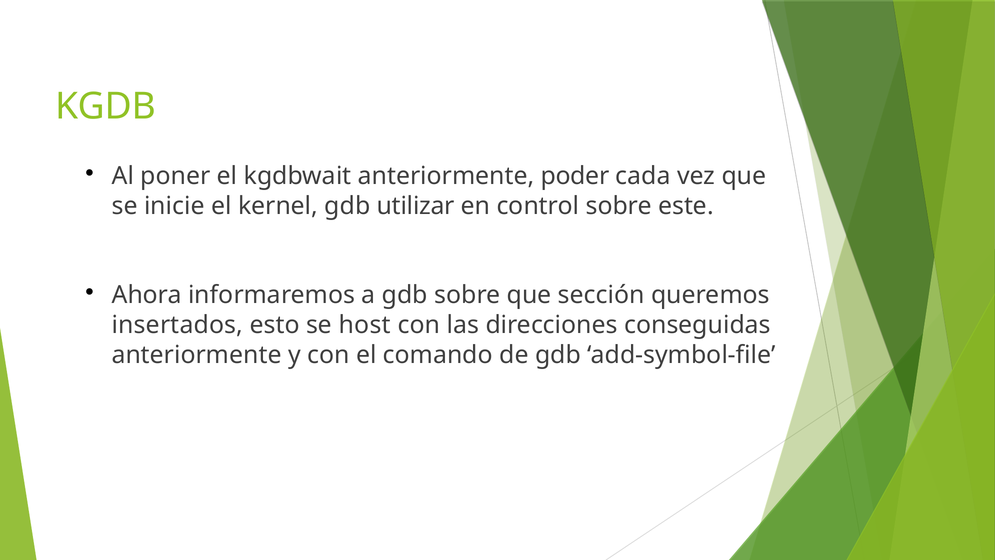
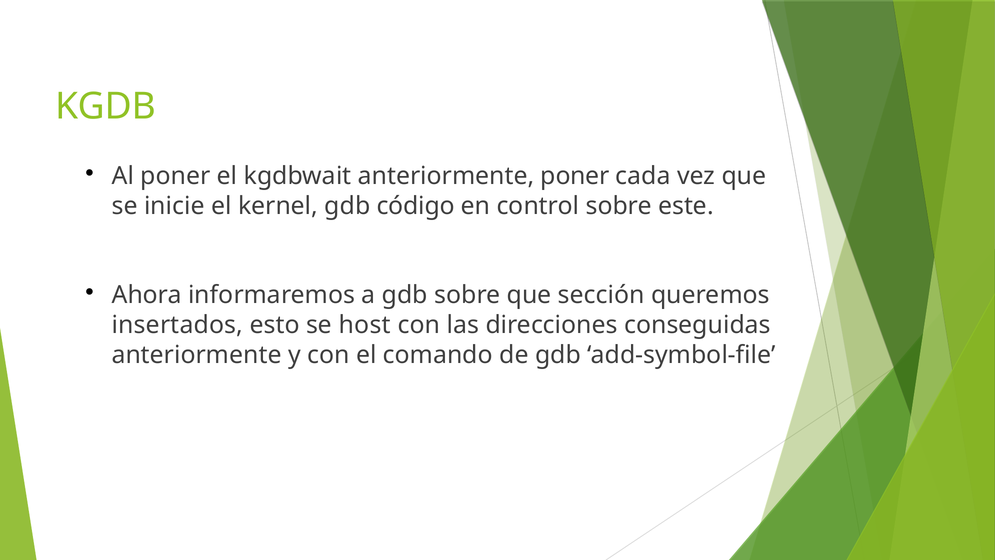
anteriormente poder: poder -> poner
utilizar: utilizar -> código
